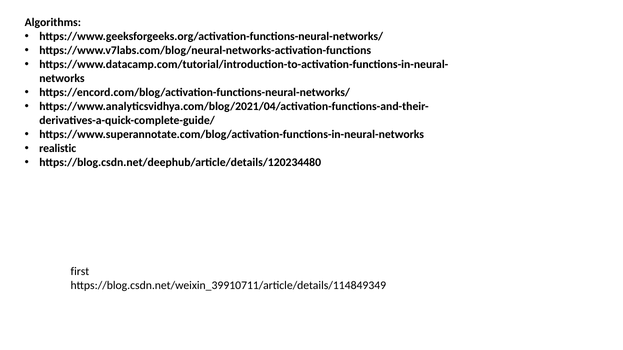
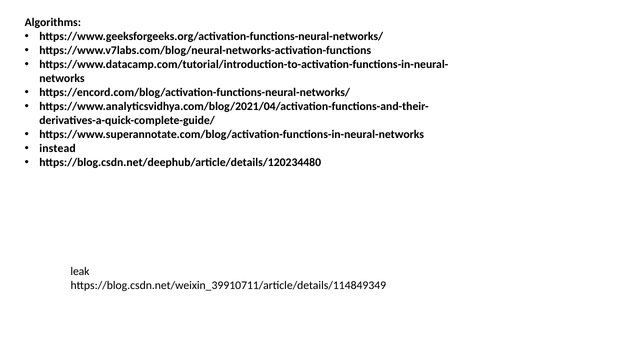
realistic: realistic -> instead
first: first -> leak
